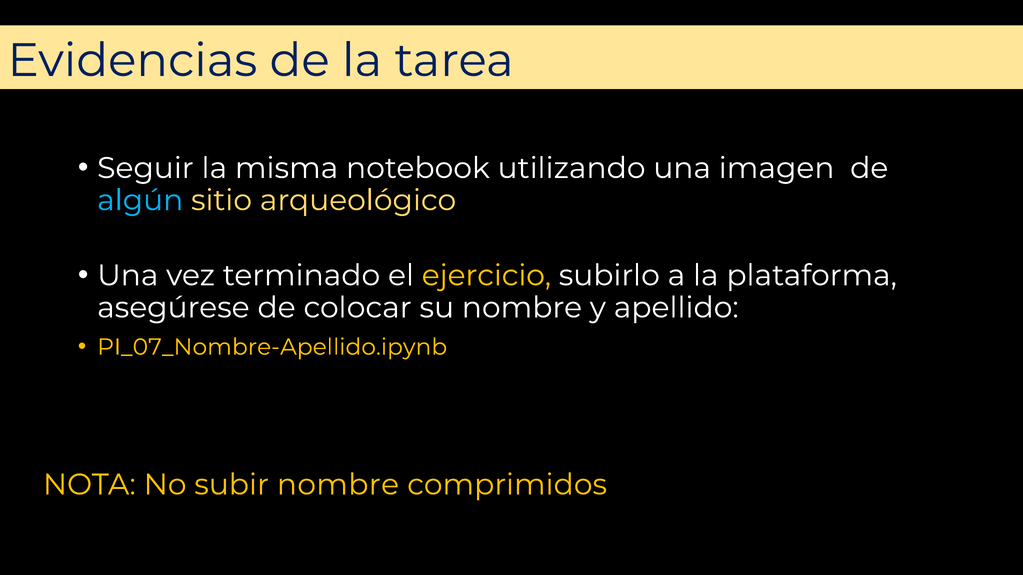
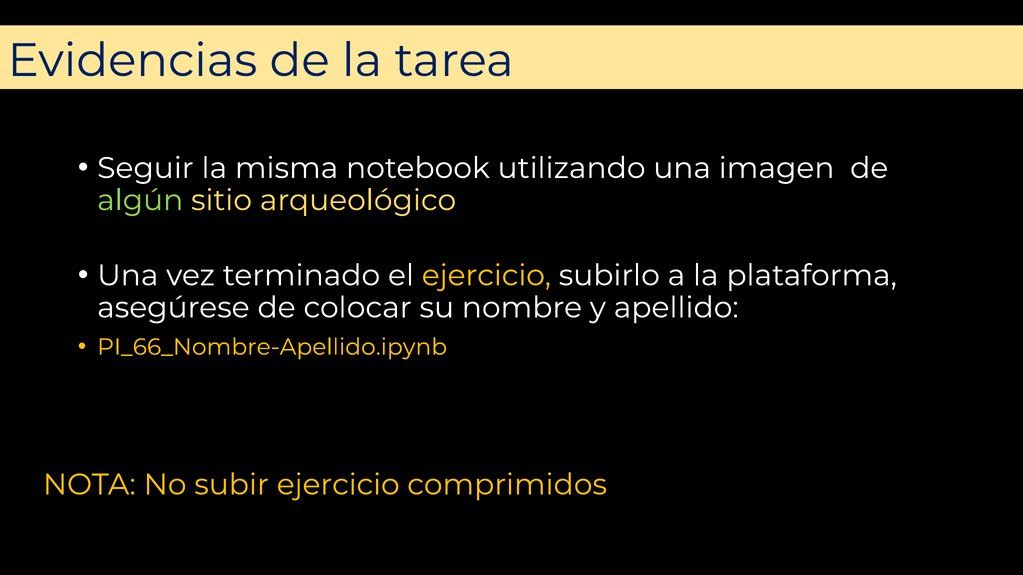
algún colour: light blue -> light green
PI_07_Nombre-Apellido.ipynb: PI_07_Nombre-Apellido.ipynb -> PI_66_Nombre-Apellido.ipynb
subir nombre: nombre -> ejercicio
